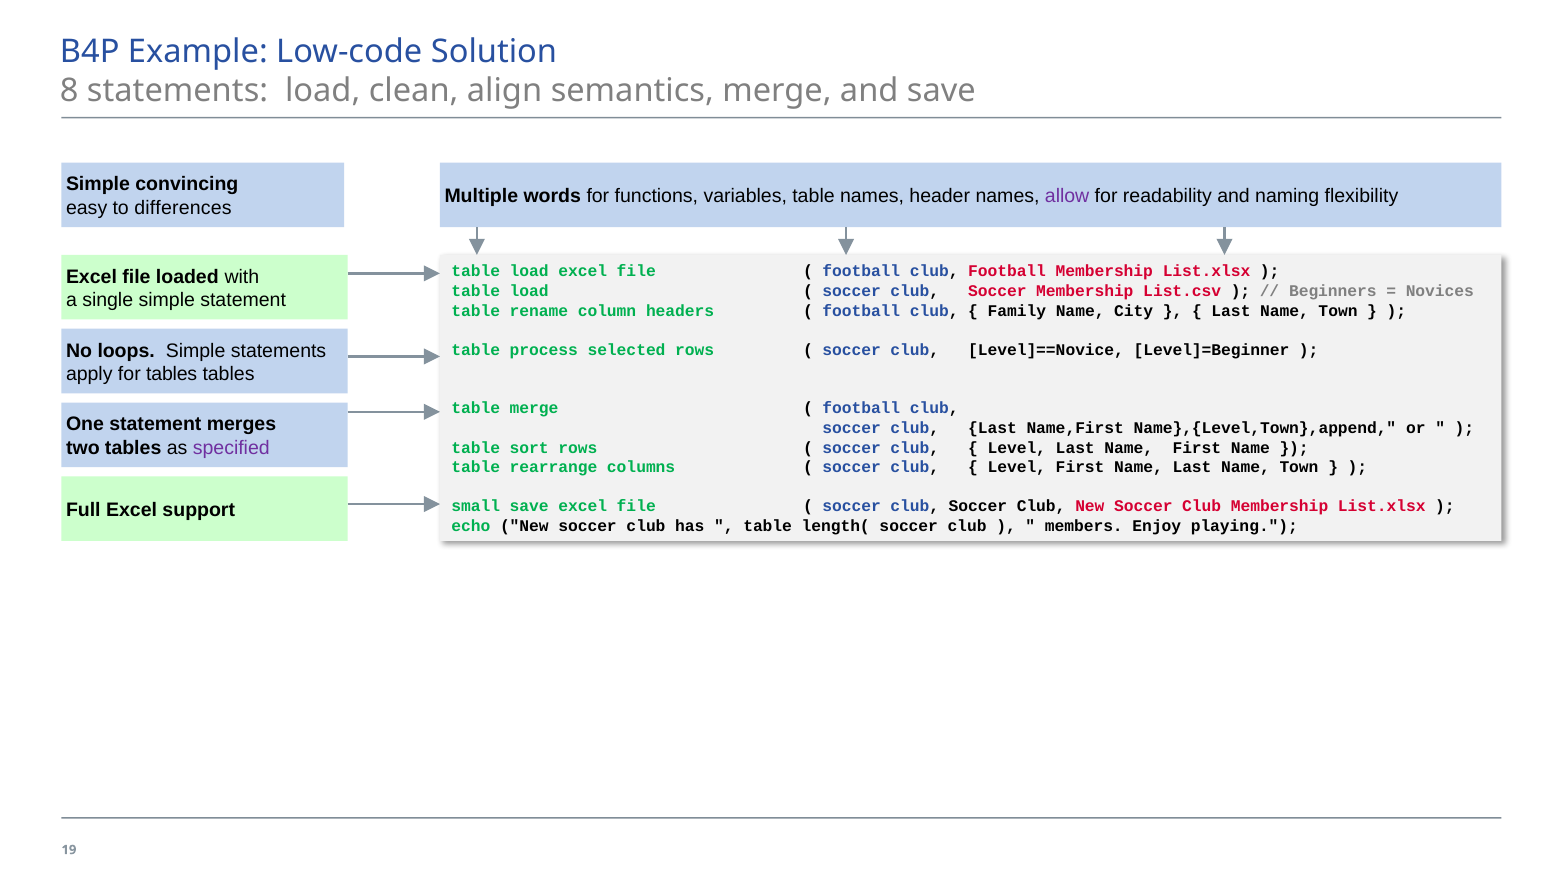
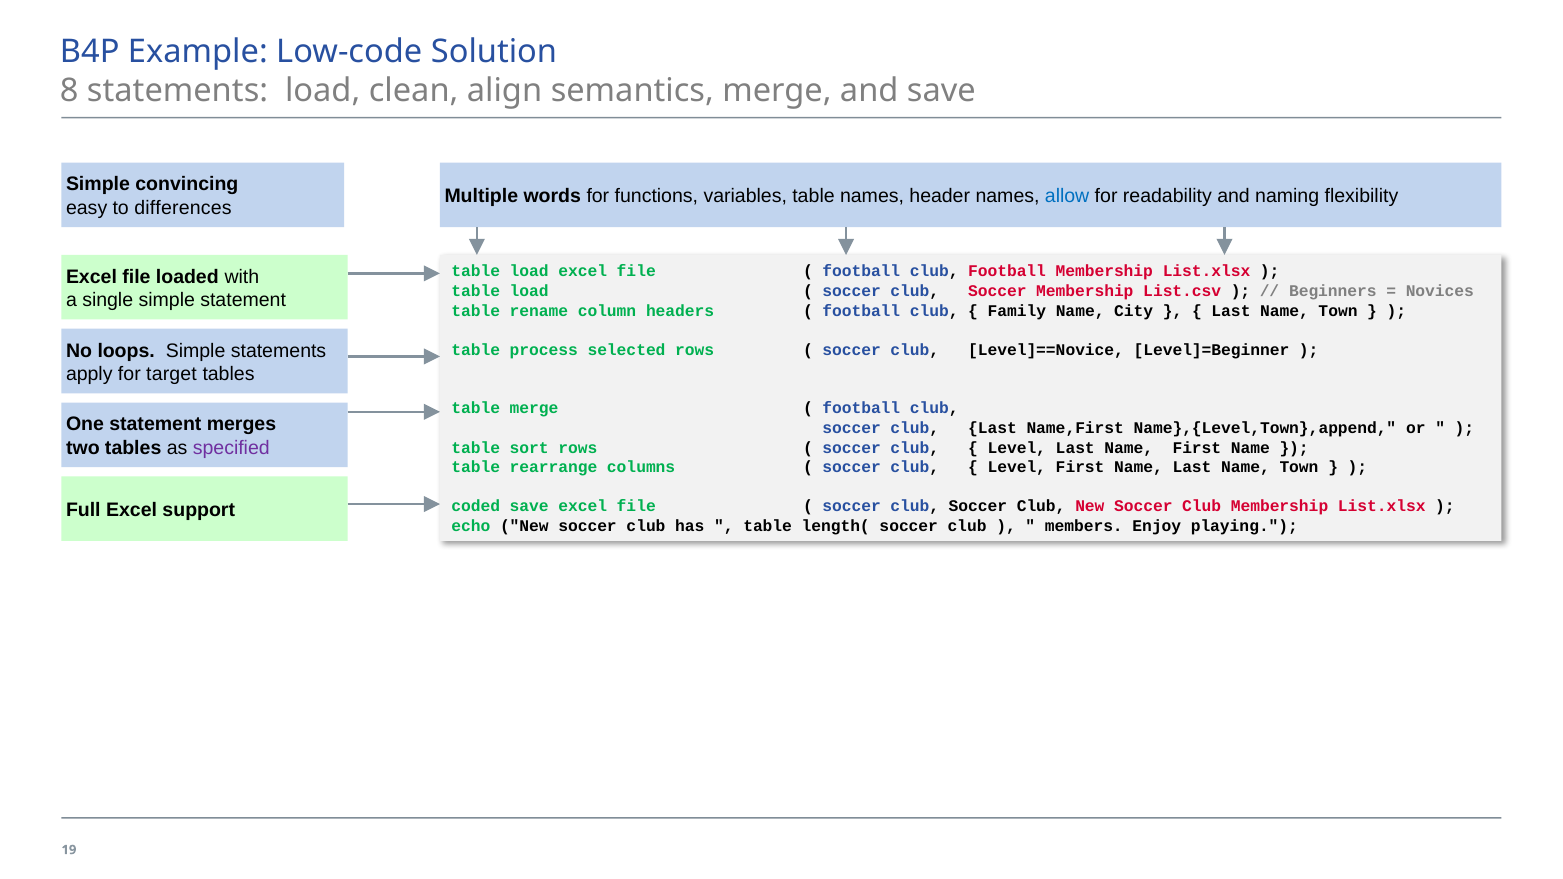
allow colour: purple -> blue
for tables: tables -> target
small: small -> coded
